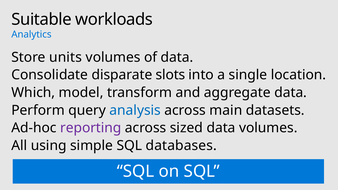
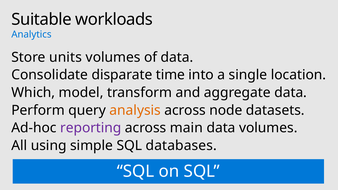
slots: slots -> time
analysis colour: blue -> orange
main: main -> node
sized: sized -> main
